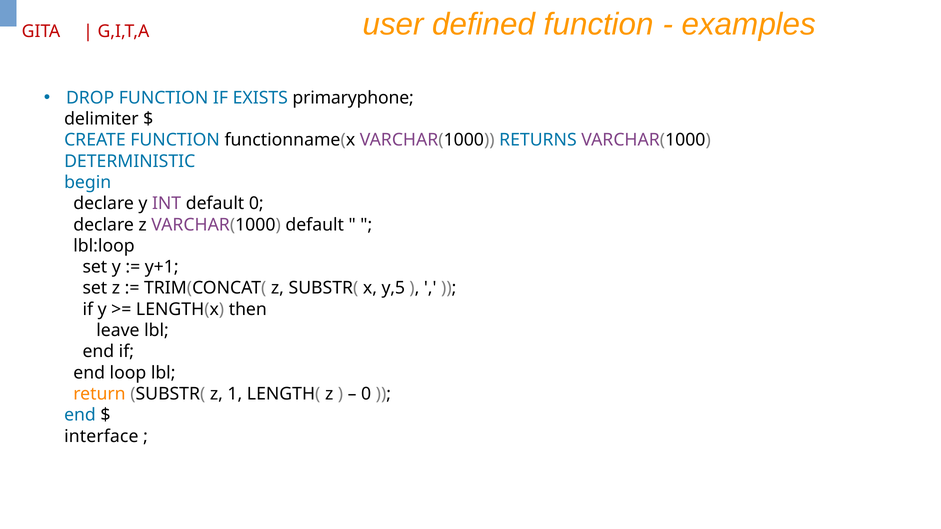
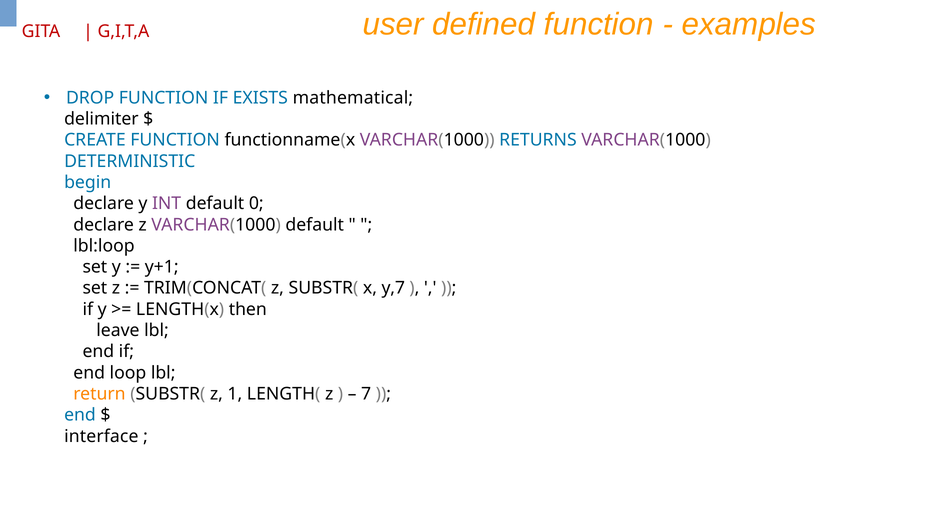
primaryphone: primaryphone -> mathematical
y,5: y,5 -> y,7
0 at (366, 394): 0 -> 7
